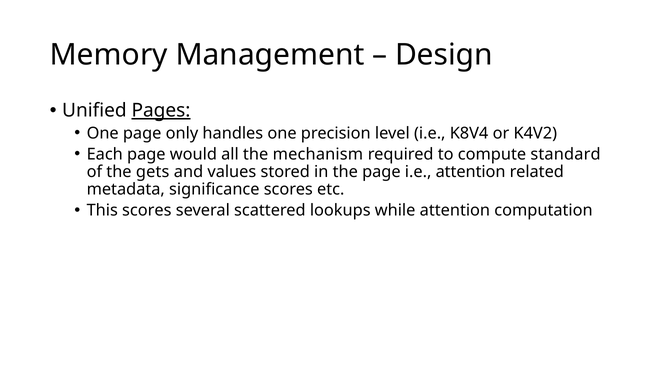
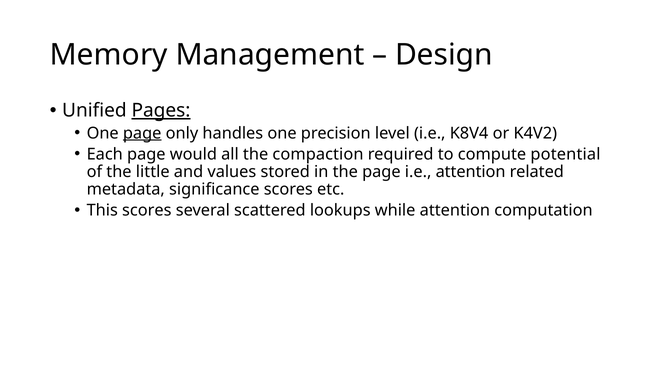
page at (142, 133) underline: none -> present
mechanism: mechanism -> compaction
standard: standard -> potential
gets: gets -> little
